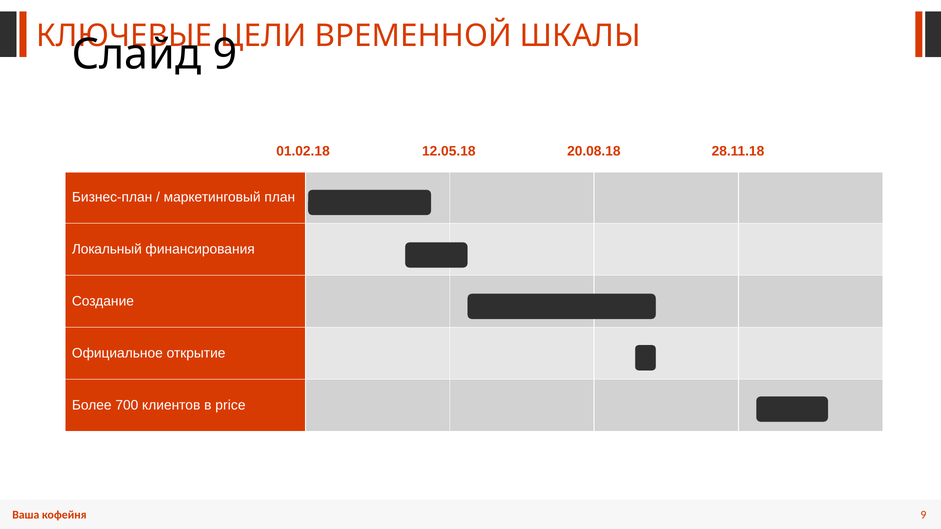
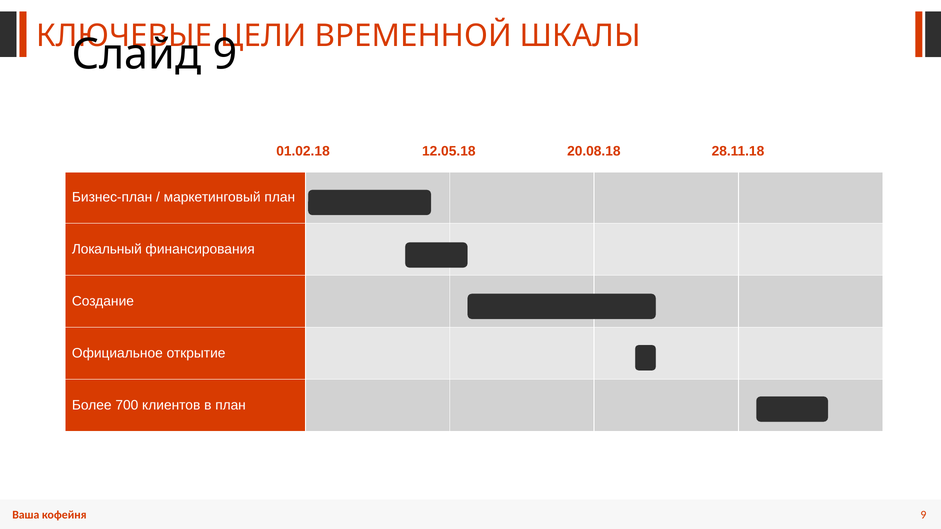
в price: price -> план
